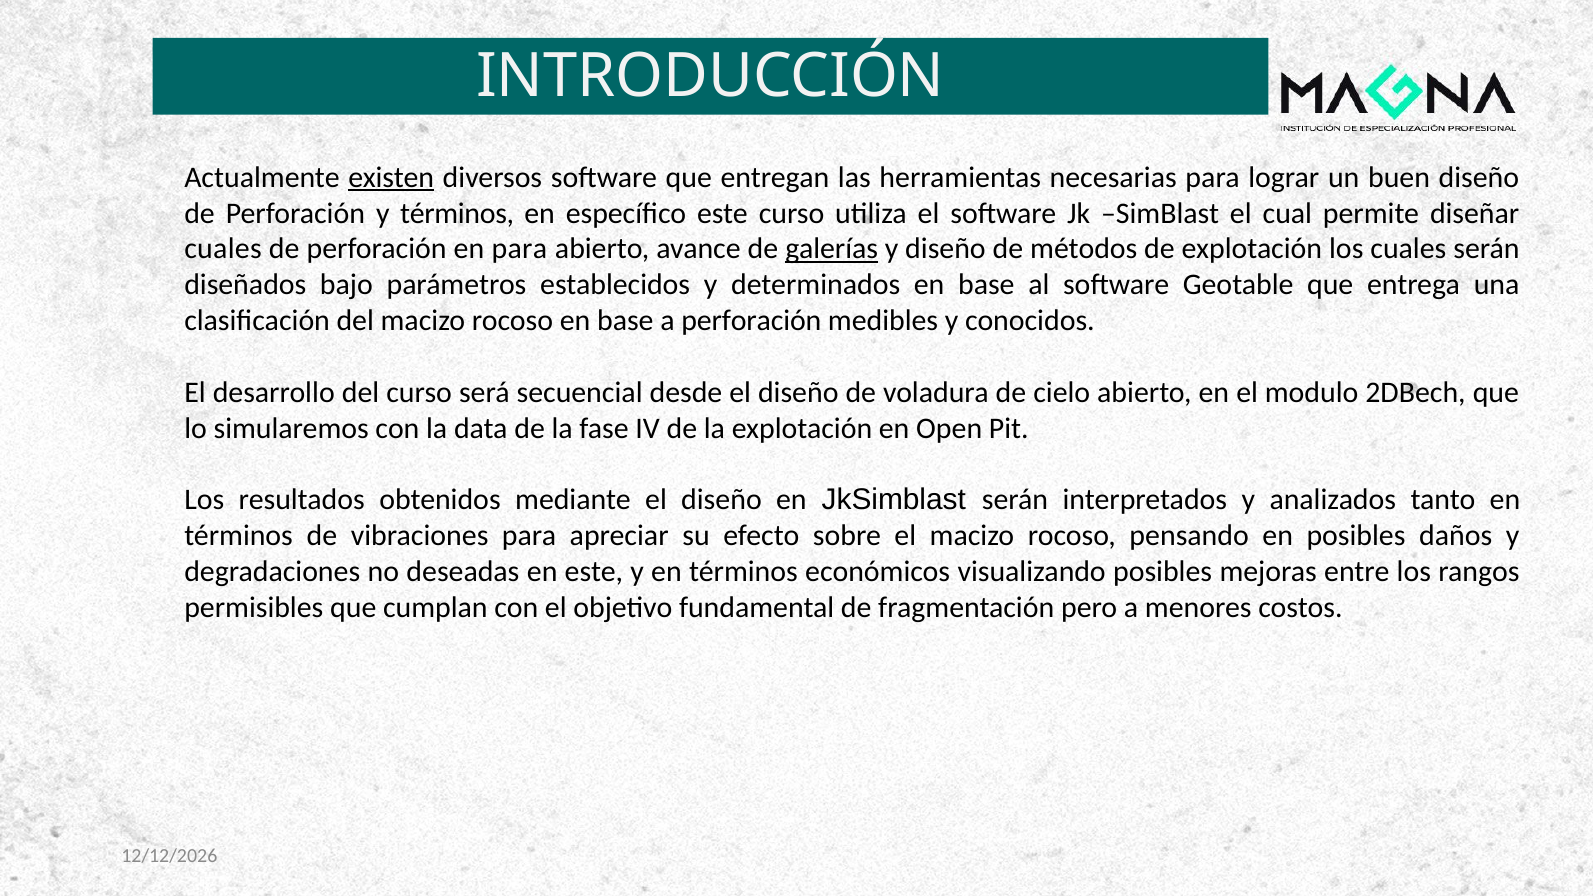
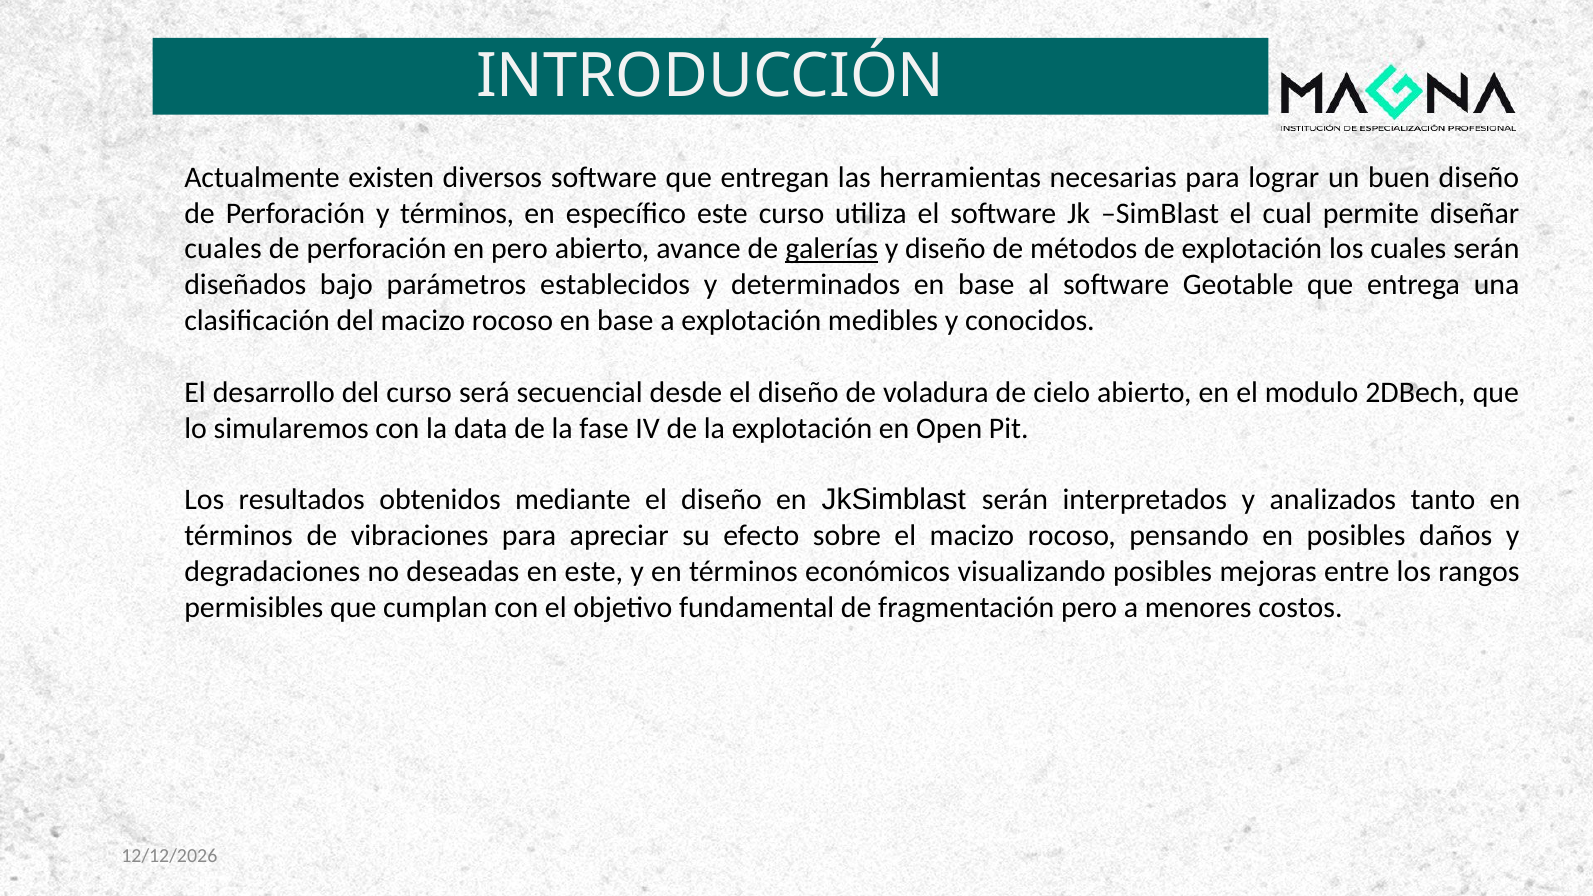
existen underline: present -> none
en para: para -> pero
a perforación: perforación -> explotación
